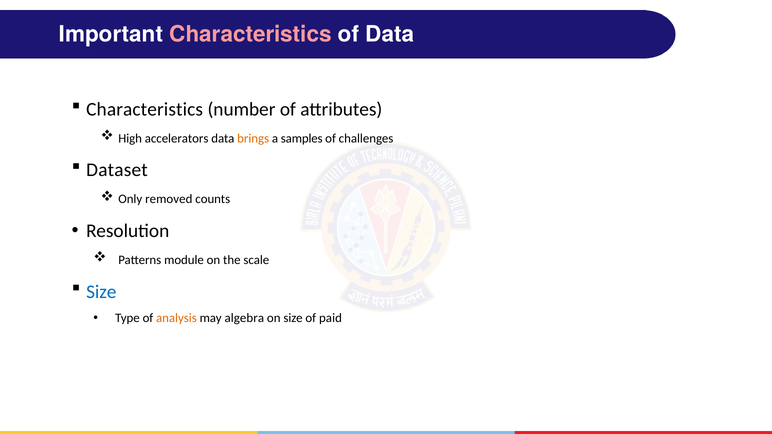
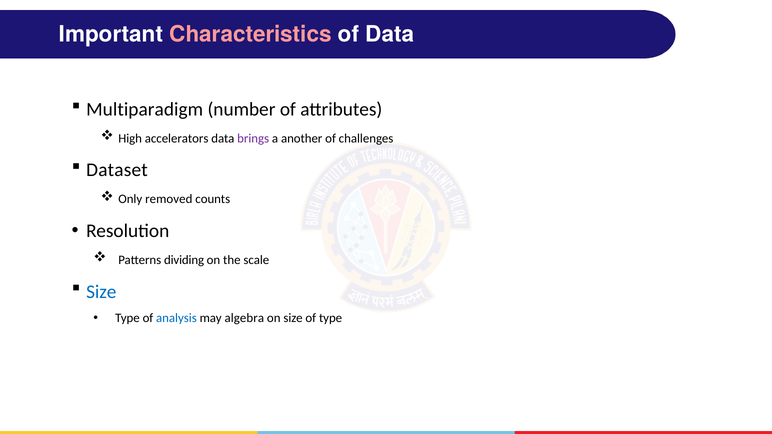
Characteristics at (145, 109): Characteristics -> Multiparadigm
brings colour: orange -> purple
samples: samples -> another
module: module -> dividing
analysis colour: orange -> blue
of paid: paid -> type
